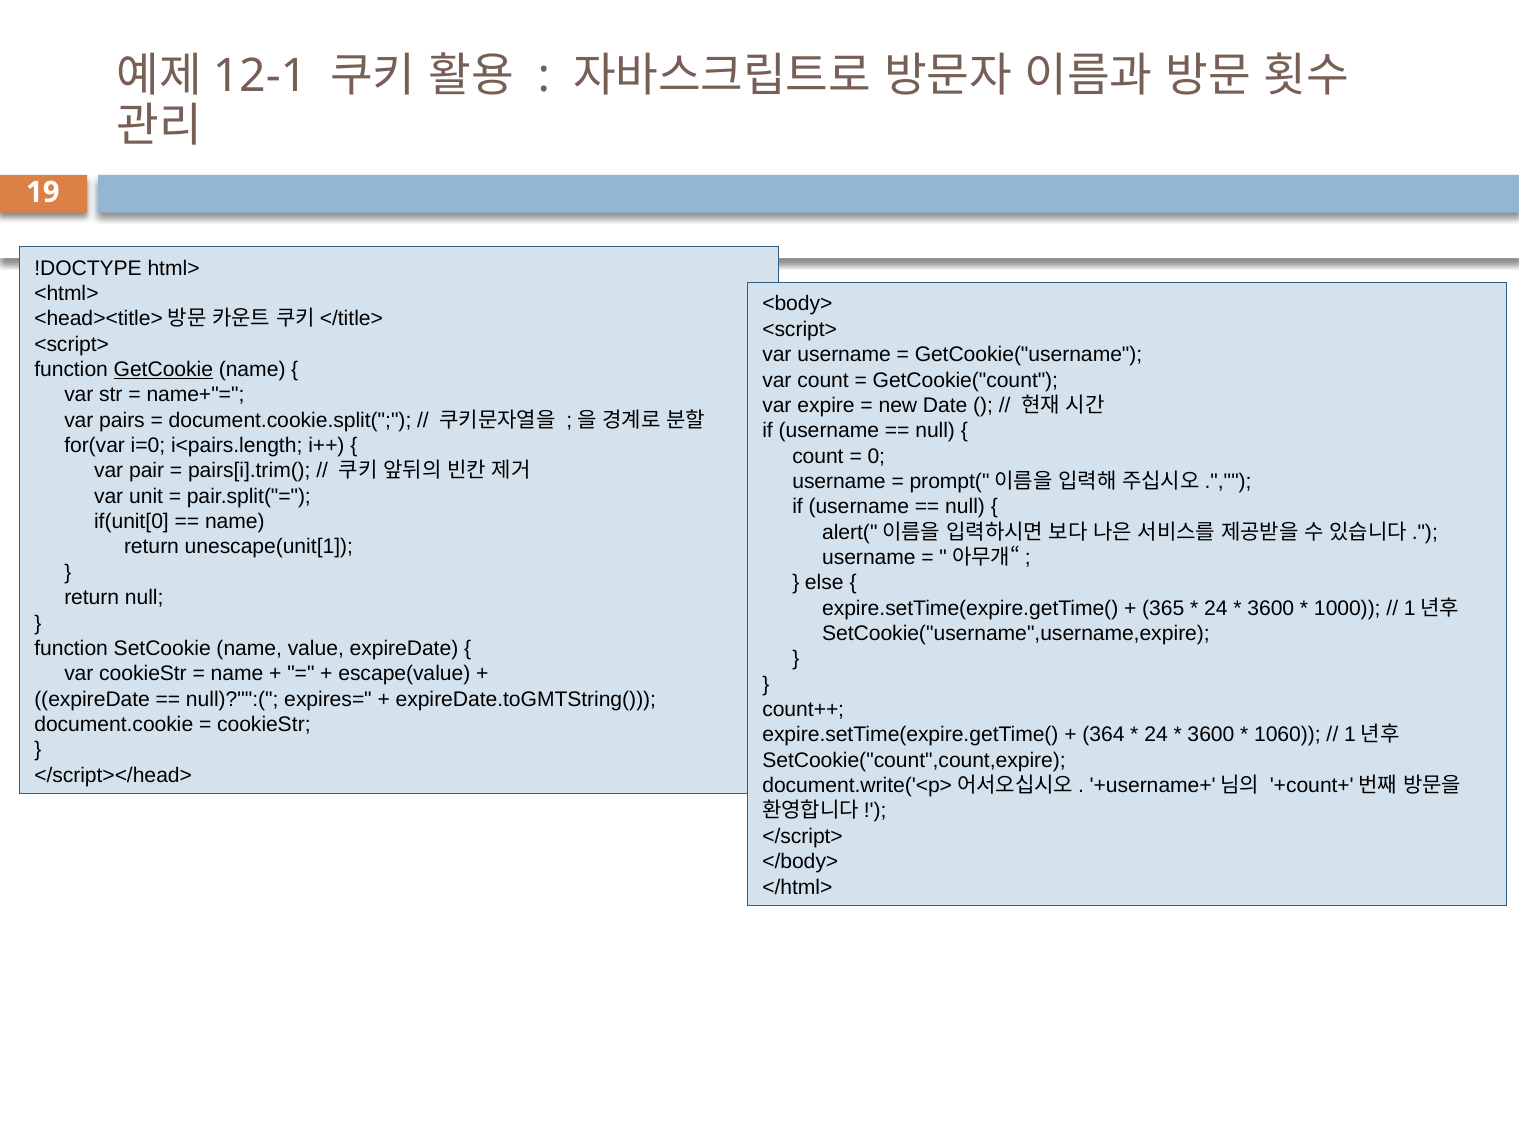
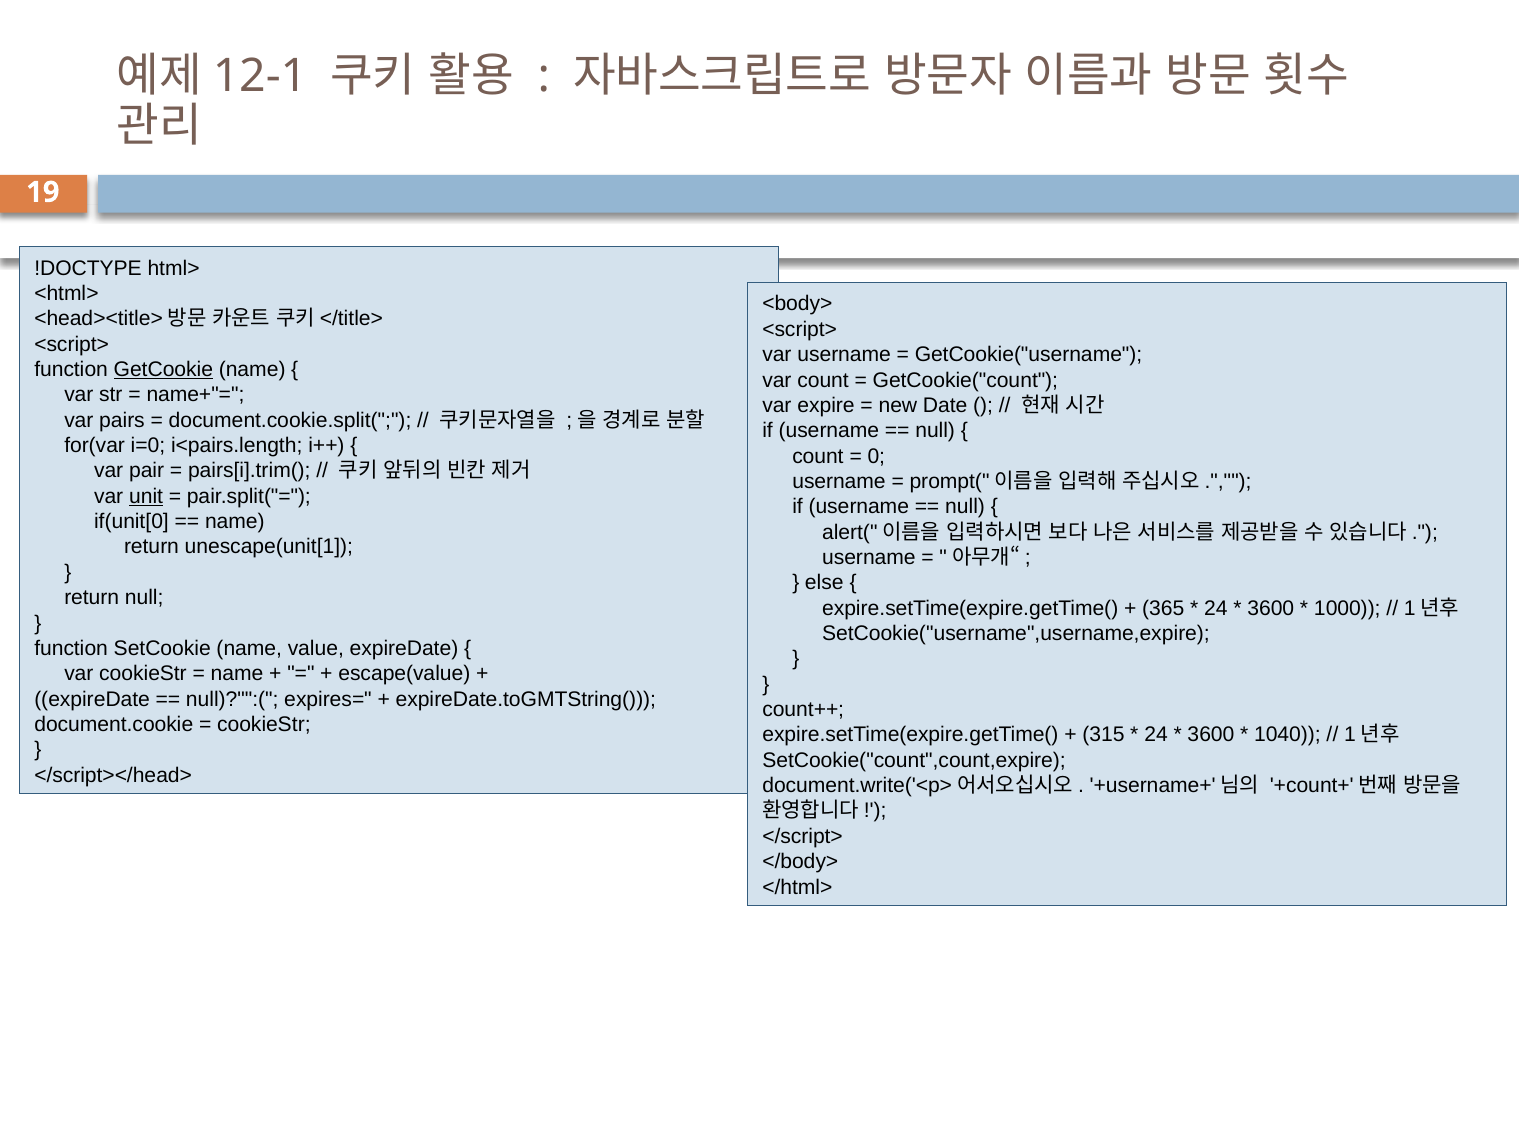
unit underline: none -> present
364: 364 -> 315
1060: 1060 -> 1040
